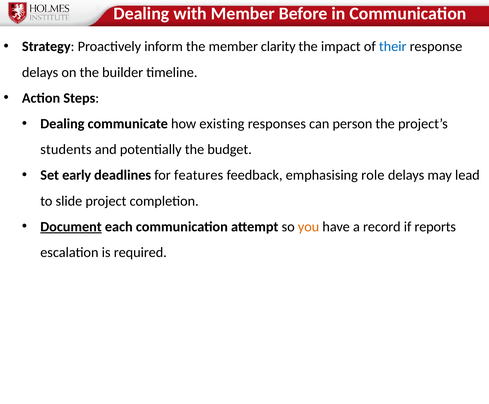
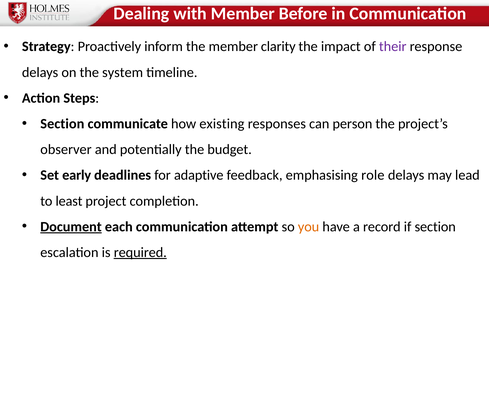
their colour: blue -> purple
builder: builder -> system
Dealing at (62, 124): Dealing -> Section
students: students -> observer
features: features -> adaptive
slide: slide -> least
if reports: reports -> section
required underline: none -> present
